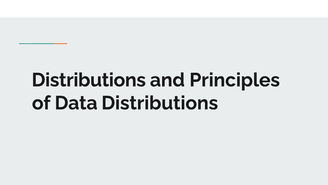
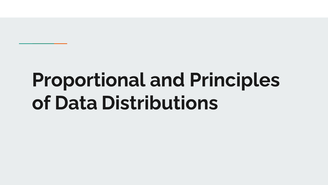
Distributions at (89, 80): Distributions -> Proportional
